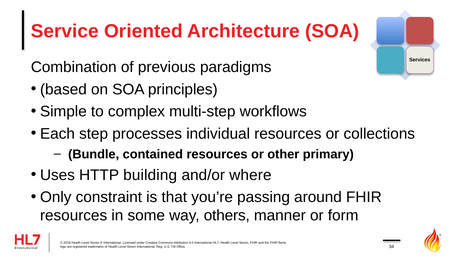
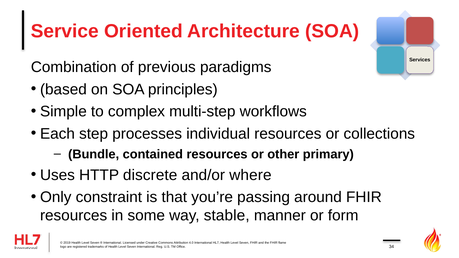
building: building -> discrete
others: others -> stable
